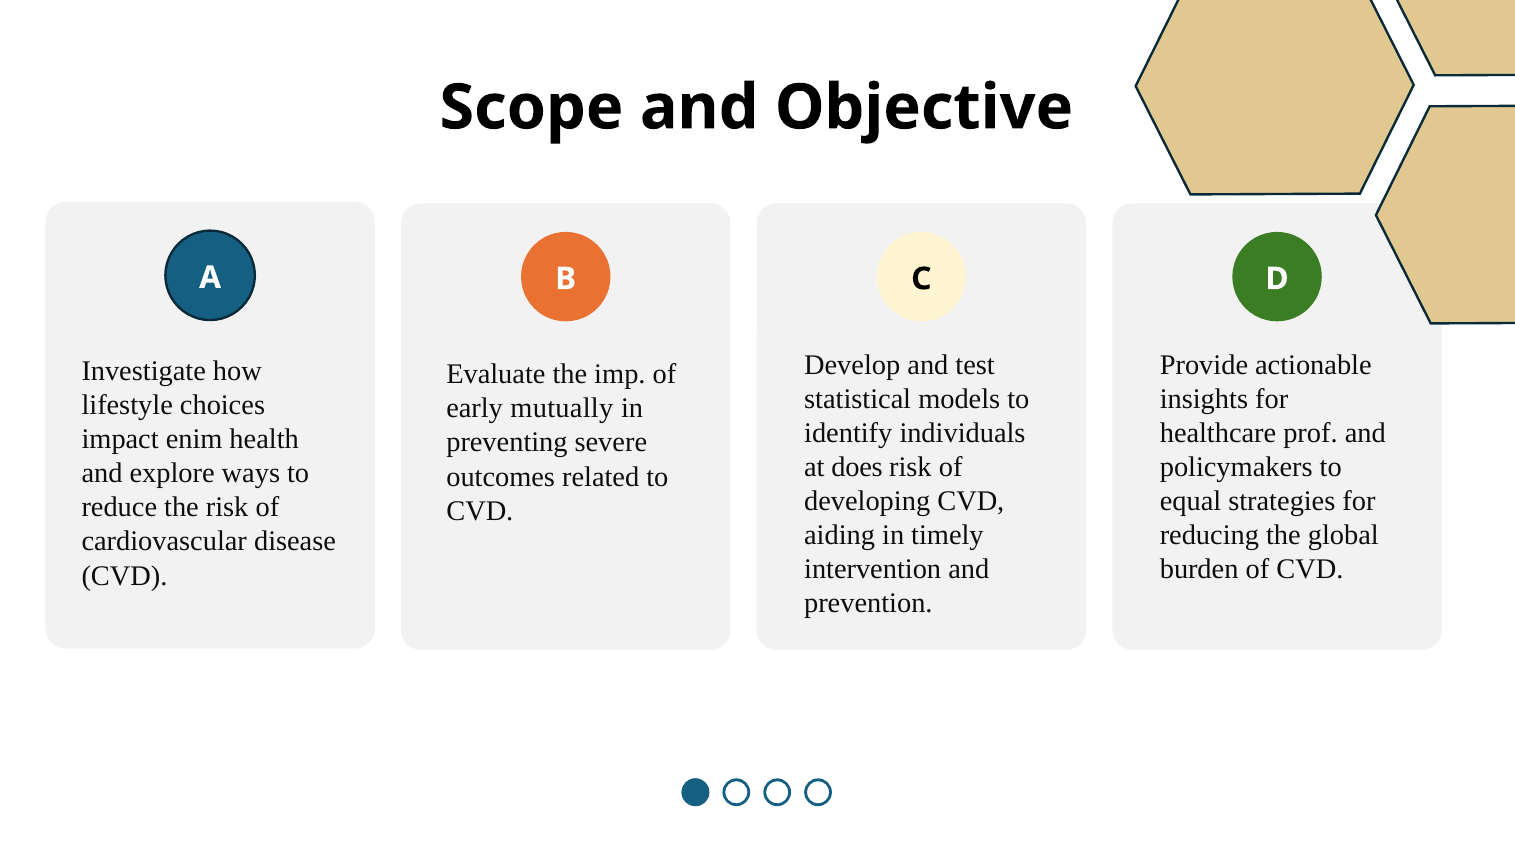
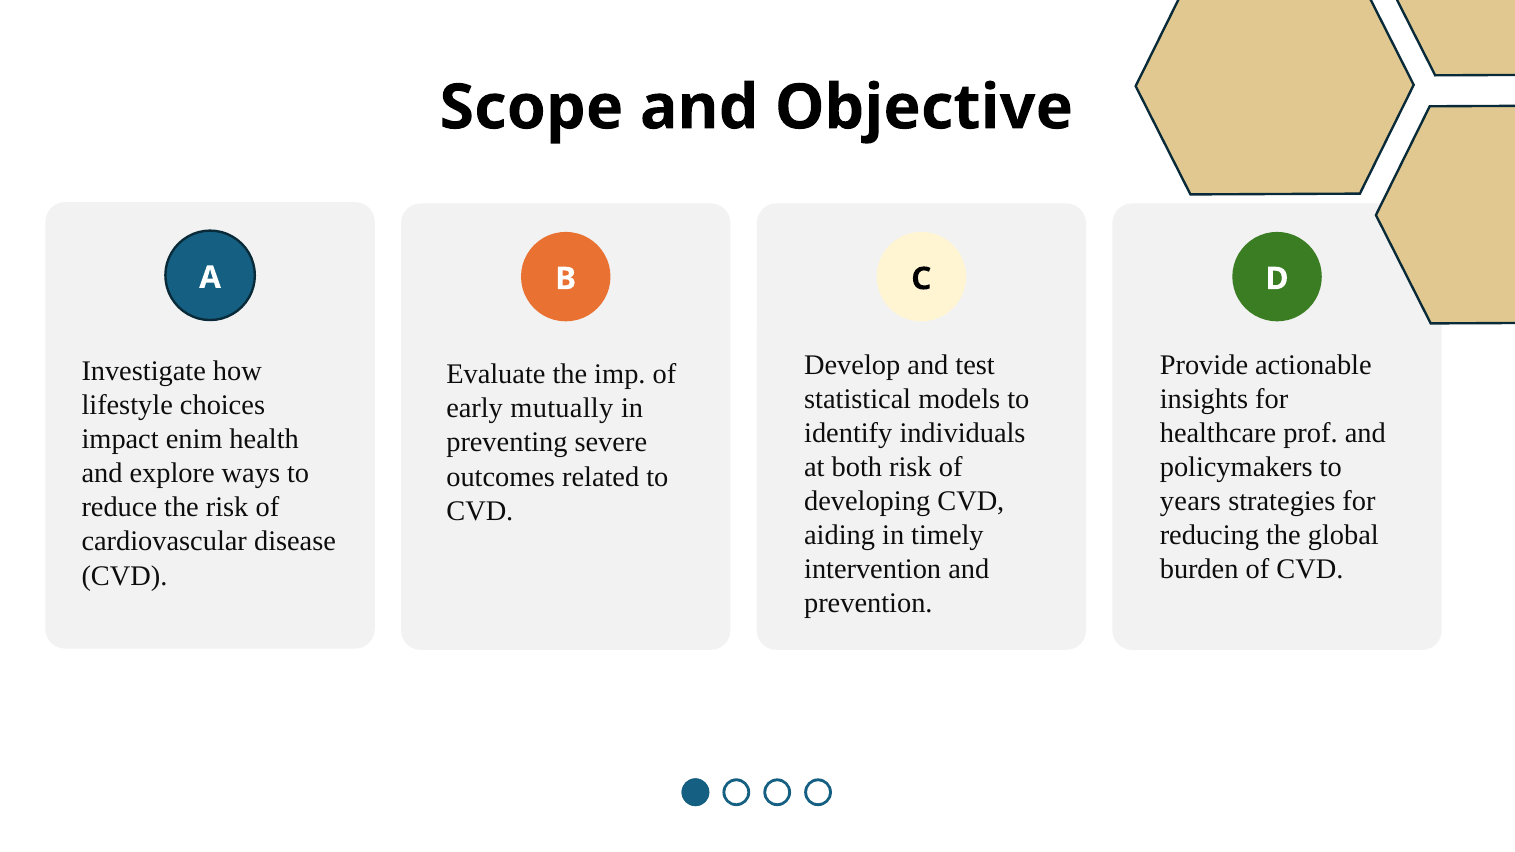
does: does -> both
equal: equal -> years
